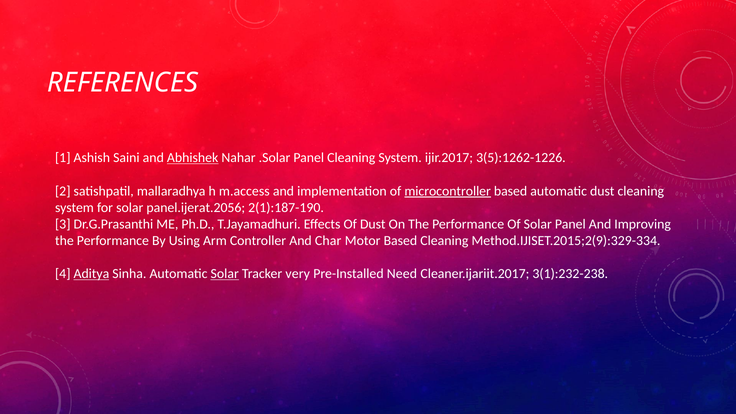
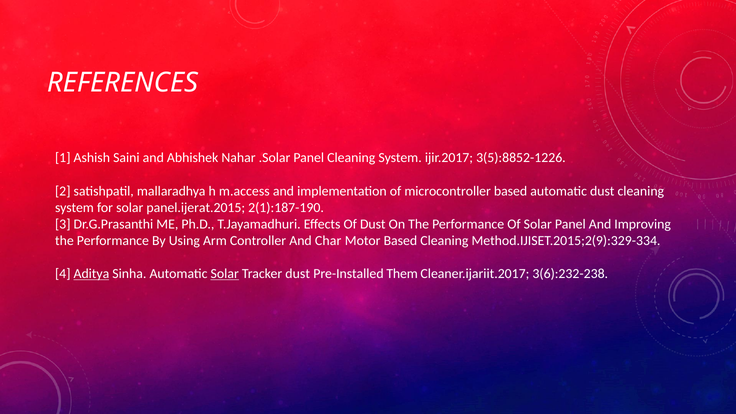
Abhishek underline: present -> none
3(5):1262-1226: 3(5):1262-1226 -> 3(5):8852-1226
microcontroller underline: present -> none
panel.ijerat.2056: panel.ijerat.2056 -> panel.ijerat.2015
Tracker very: very -> dust
Need: Need -> Them
3(1):232-238: 3(1):232-238 -> 3(6):232-238
